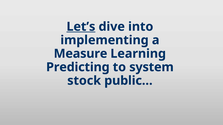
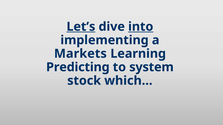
into underline: none -> present
Measure: Measure -> Markets
public…: public… -> which…
